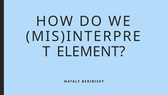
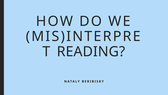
ELEMENT: ELEMENT -> READING
